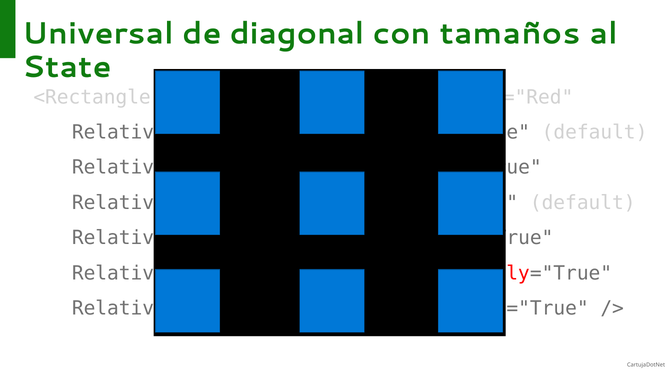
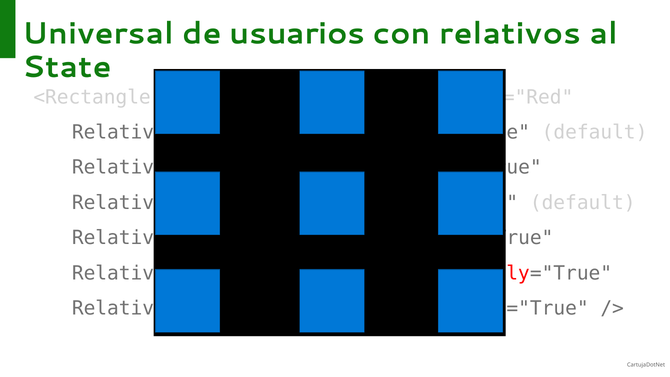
diagonal: diagonal -> usuarios
tamaños: tamaños -> relativos
